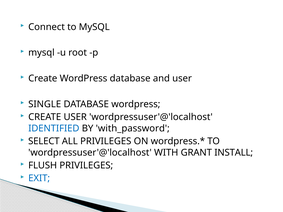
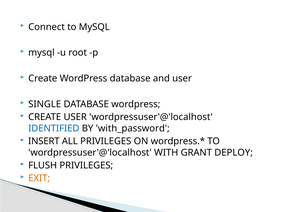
SELECT: SELECT -> INSERT
INSTALL: INSTALL -> DEPLOY
EXIT colour: blue -> orange
